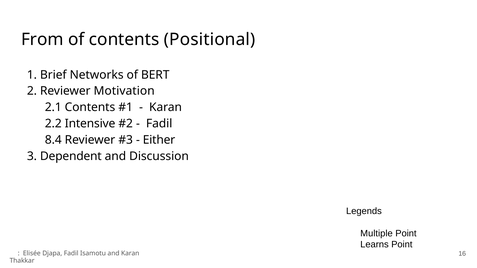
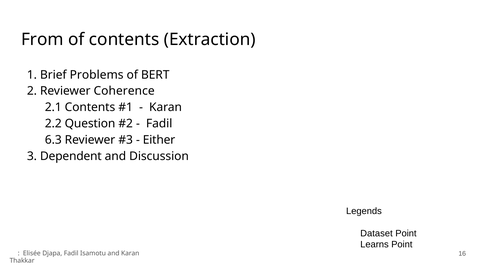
Positional: Positional -> Extraction
Networks: Networks -> Problems
Motivation: Motivation -> Coherence
Intensive: Intensive -> Question
8.4: 8.4 -> 6.3
Multiple: Multiple -> Dataset
